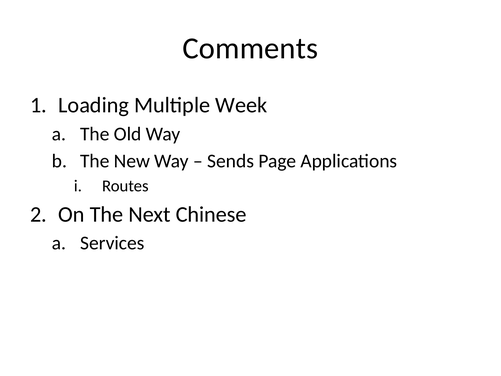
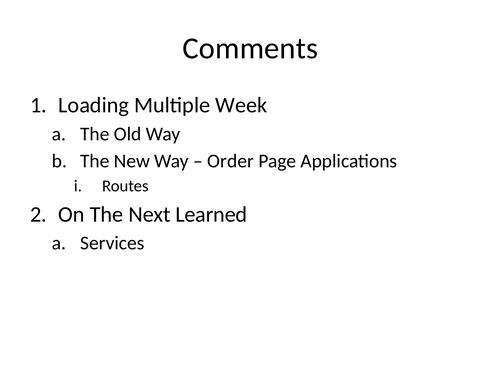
Sends: Sends -> Order
Chinese: Chinese -> Learned
